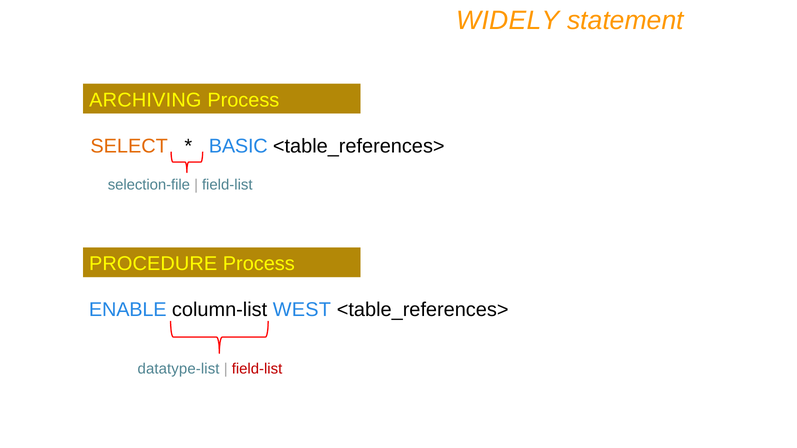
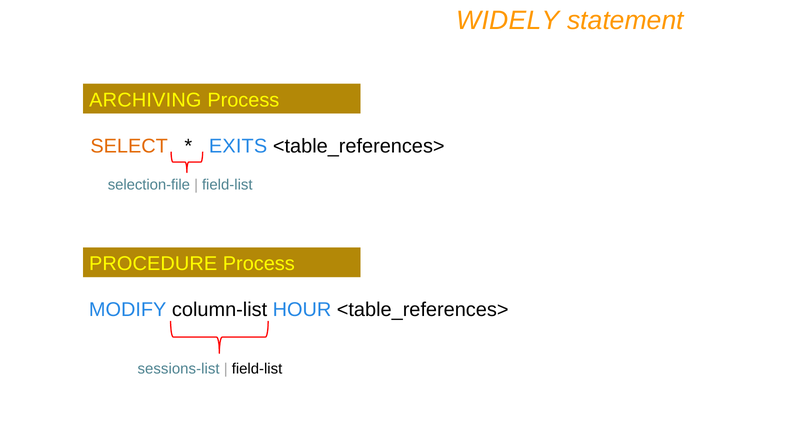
BASIC: BASIC -> EXITS
ENABLE: ENABLE -> MODIFY
WEST: WEST -> HOUR
datatype-list: datatype-list -> sessions-list
field-list at (257, 369) colour: red -> black
